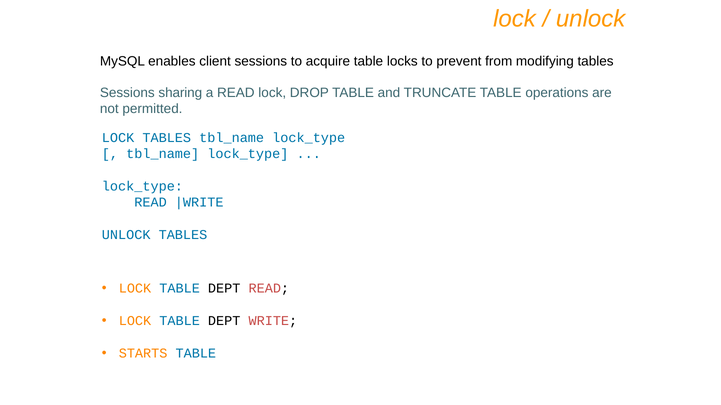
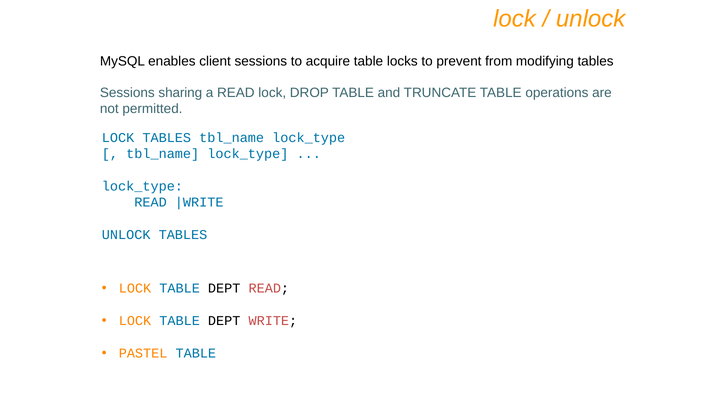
STARTS: STARTS -> PASTEL
